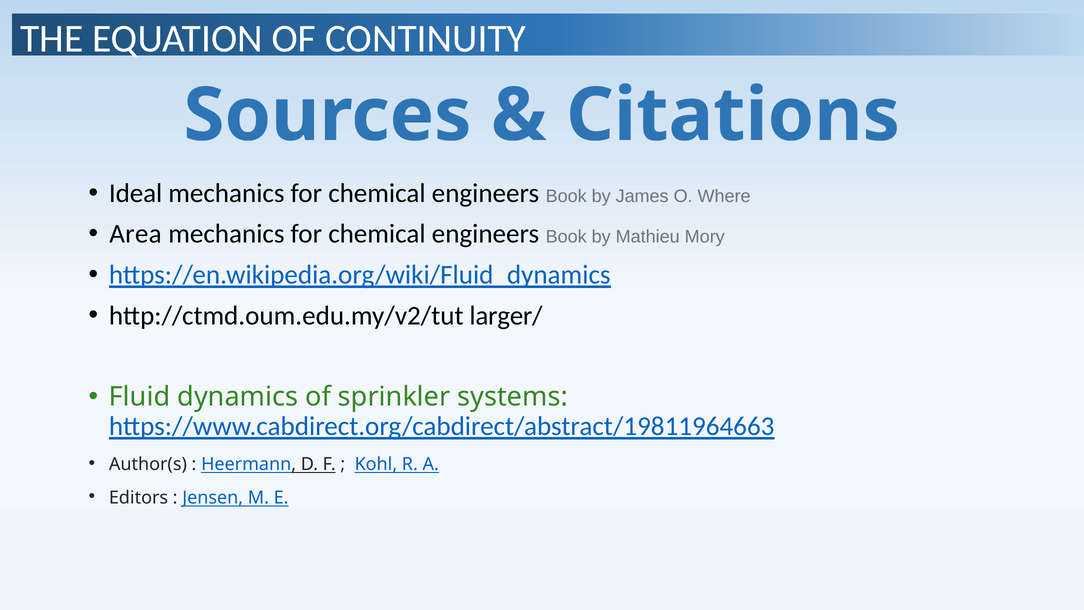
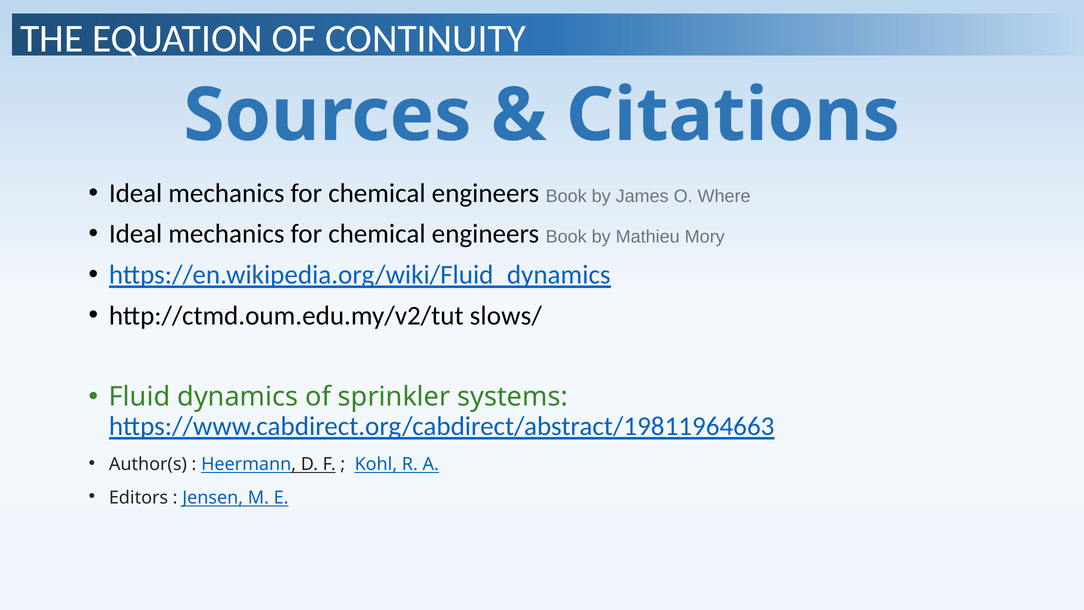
Area at (135, 234): Area -> Ideal
larger/: larger/ -> slows/
